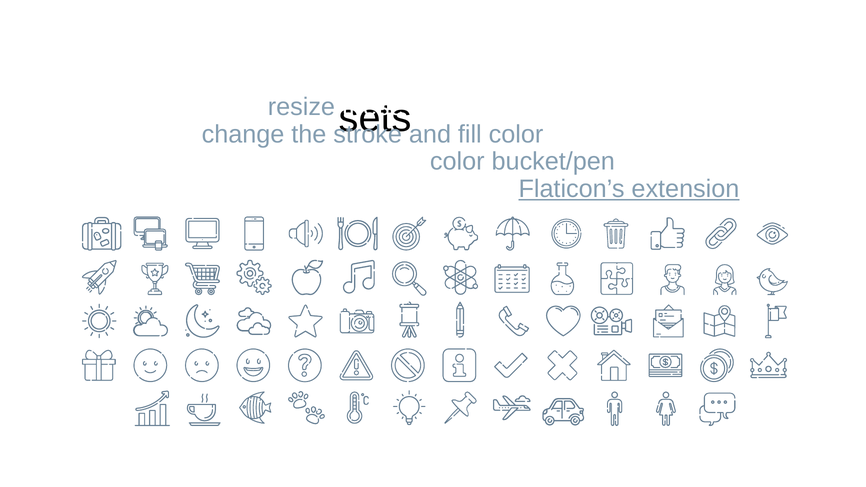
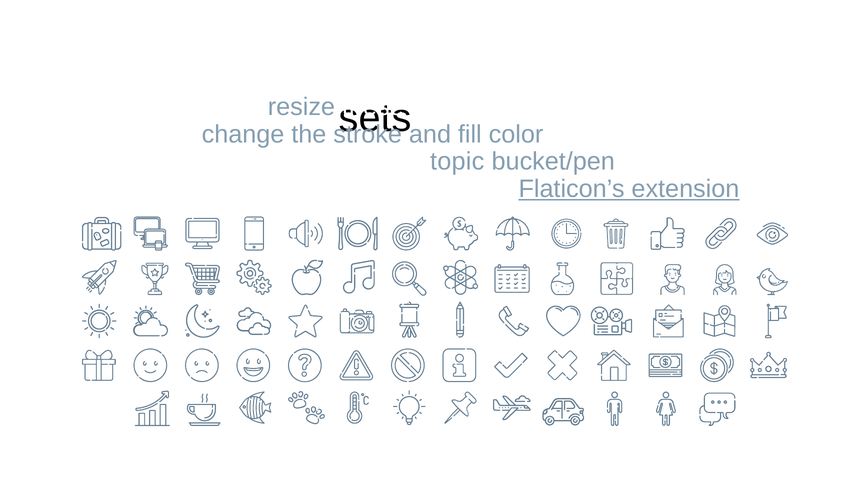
the color: color -> topic
